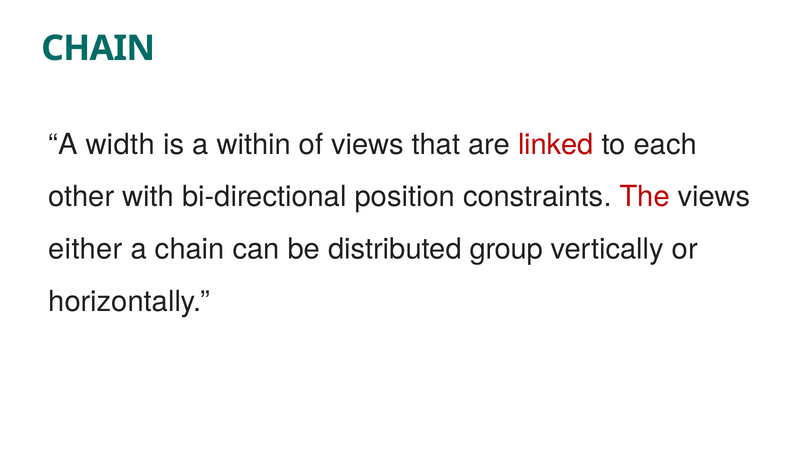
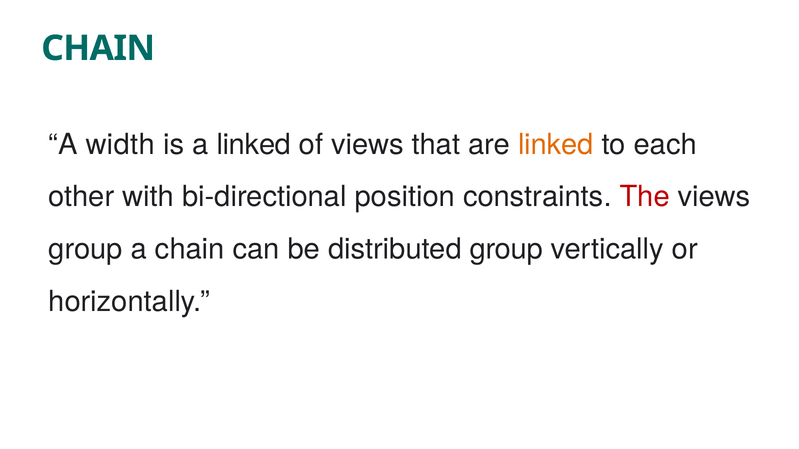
a within: within -> linked
linked at (556, 145) colour: red -> orange
either at (85, 249): either -> group
